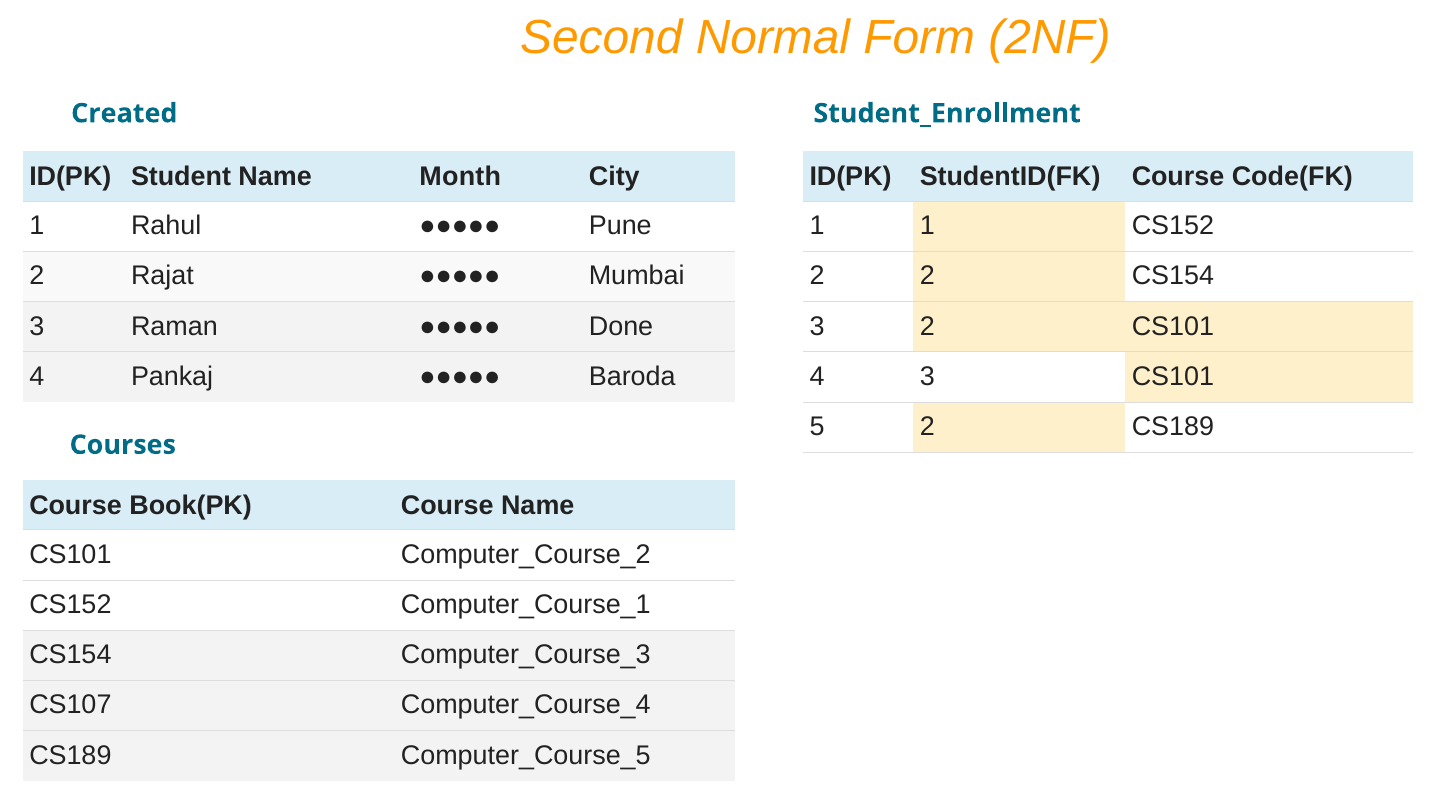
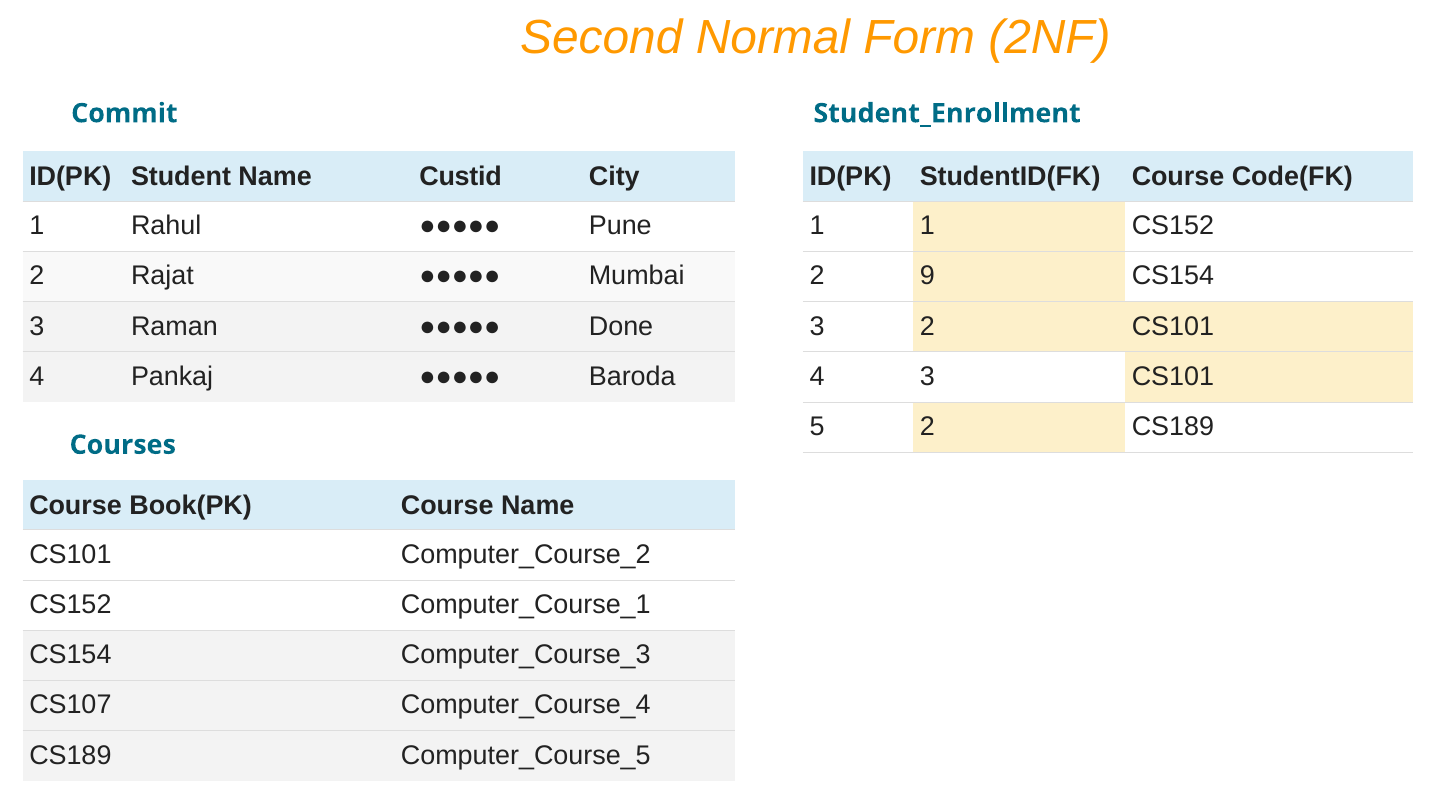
Created: Created -> Commit
Month: Month -> Custid
2 2: 2 -> 9
